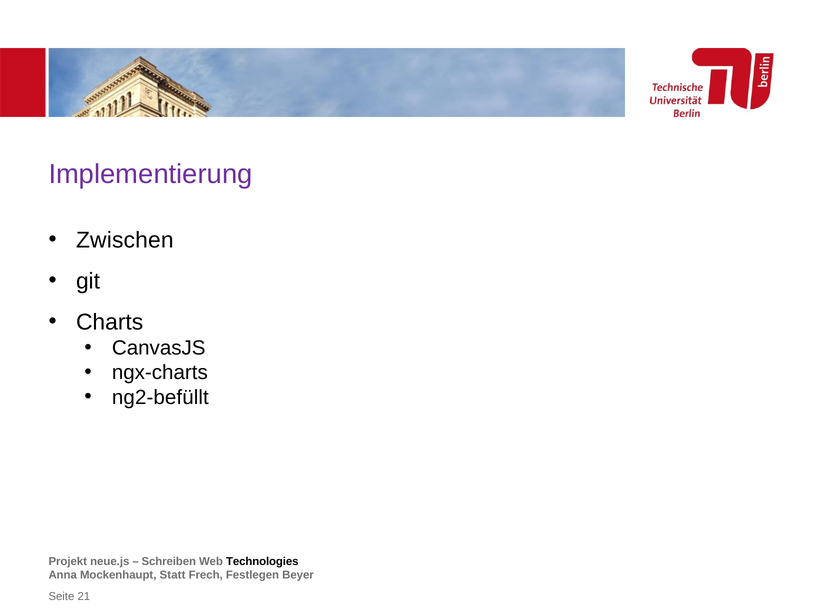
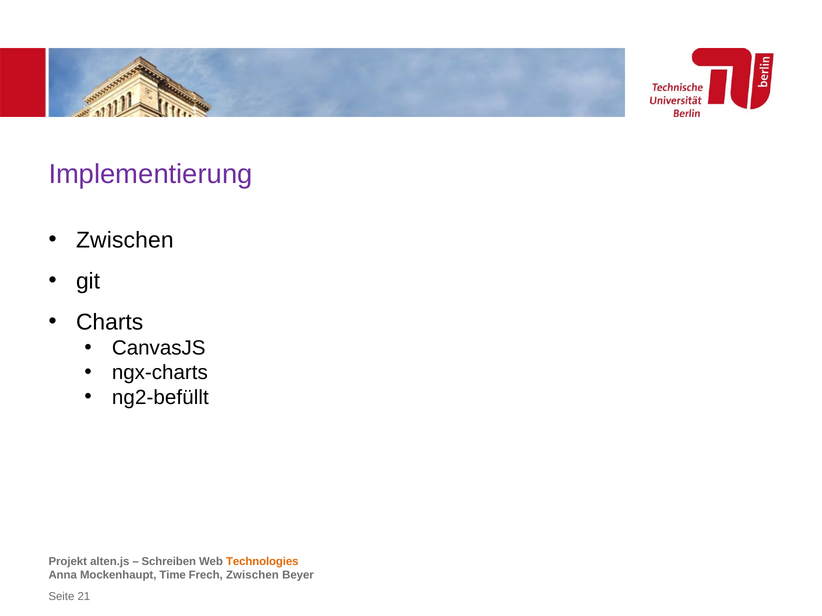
neue.js: neue.js -> alten.js
Technologies colour: black -> orange
Statt: Statt -> Time
Frech Festlegen: Festlegen -> Zwischen
